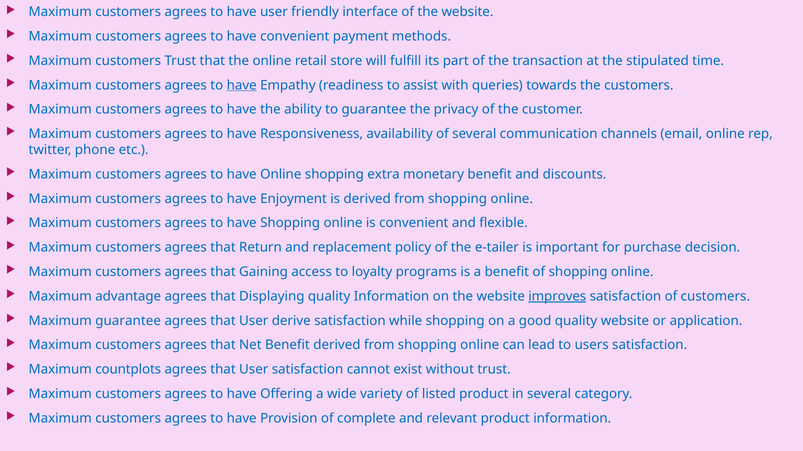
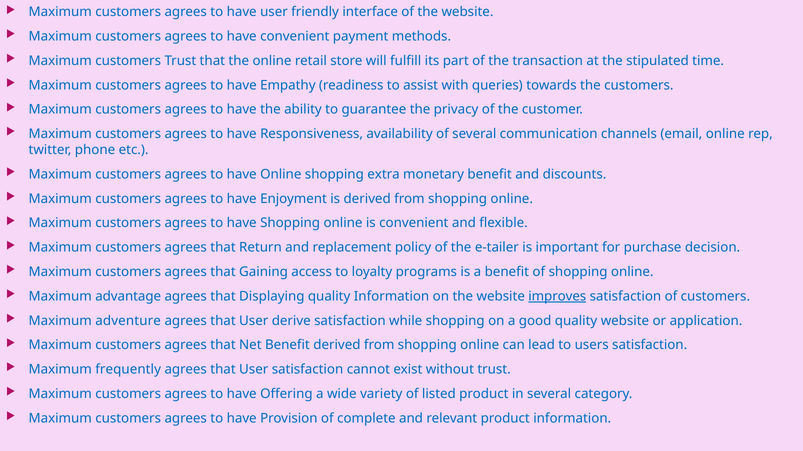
have at (242, 85) underline: present -> none
Maximum guarantee: guarantee -> adventure
countplots: countplots -> frequently
